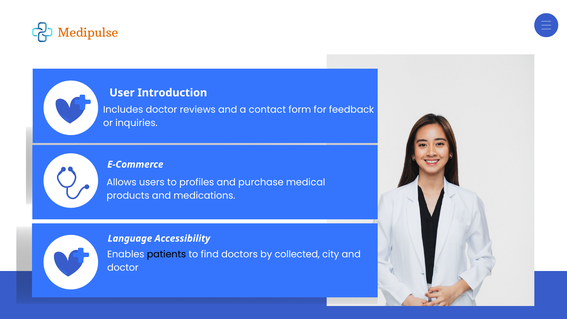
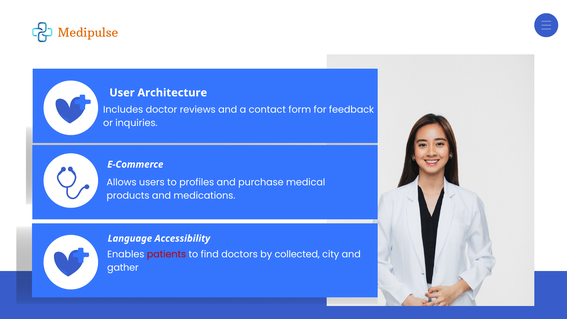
Introduction: Introduction -> Architecture
patients colour: black -> red
doctor at (123, 268): doctor -> gather
